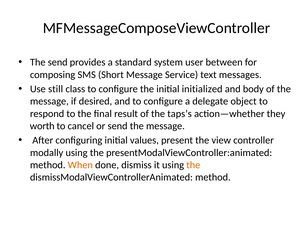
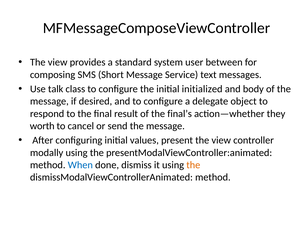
send at (58, 62): send -> view
still: still -> talk
taps’s: taps’s -> final’s
When colour: orange -> blue
